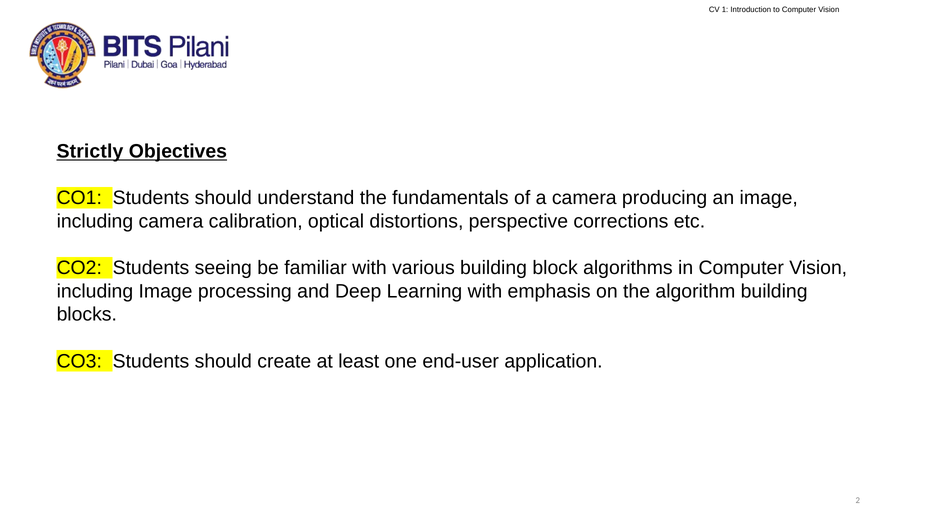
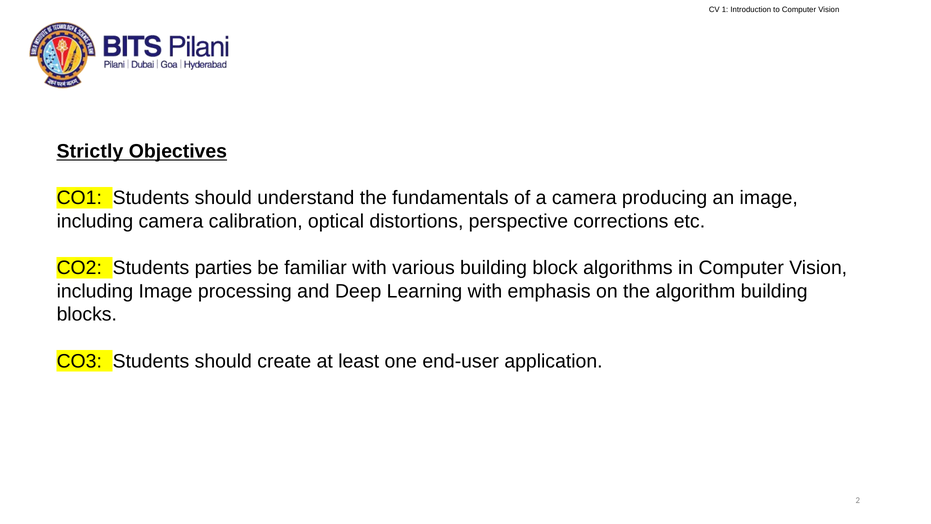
seeing: seeing -> parties
